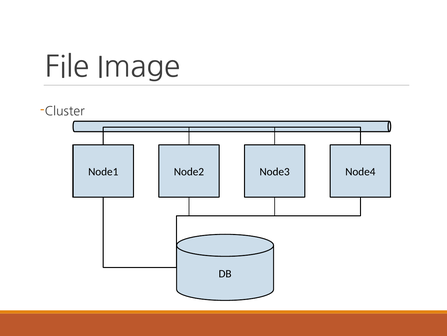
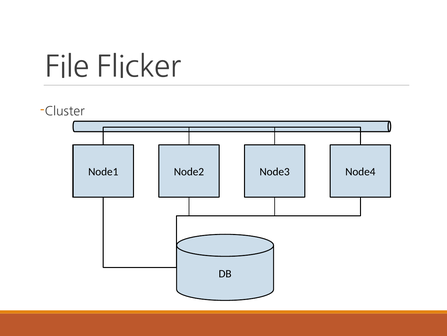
Image: Image -> Flicker
